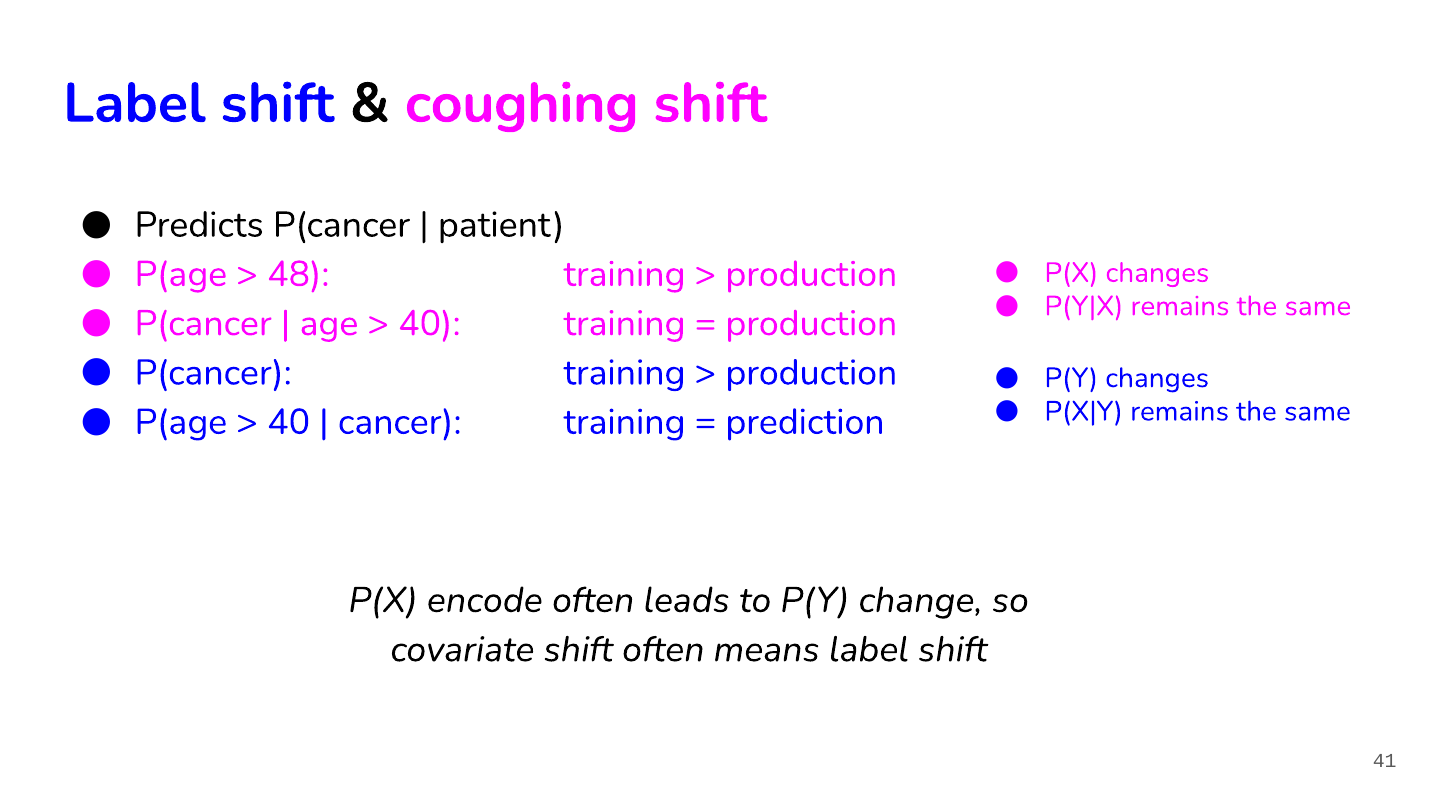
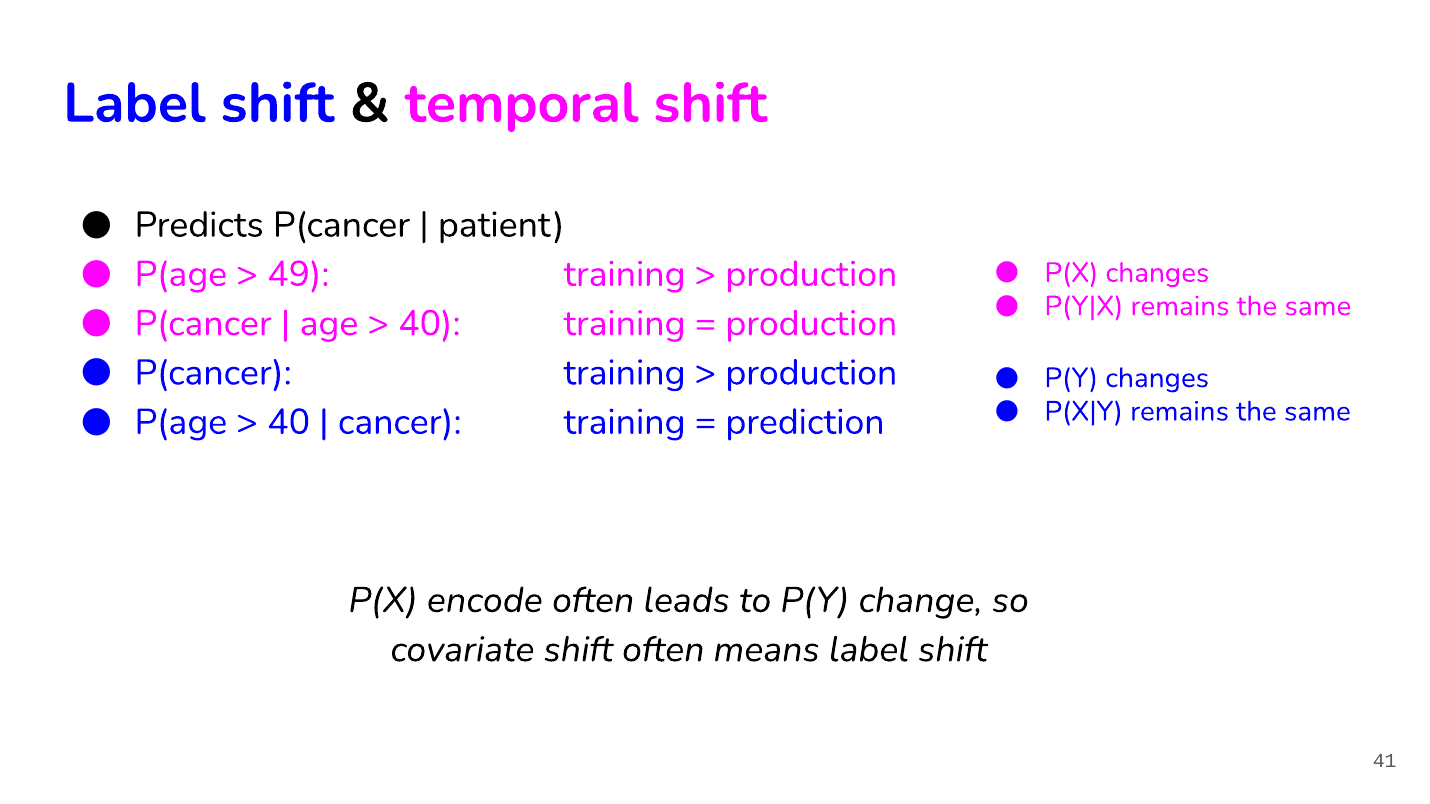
coughing: coughing -> temporal
48: 48 -> 49
